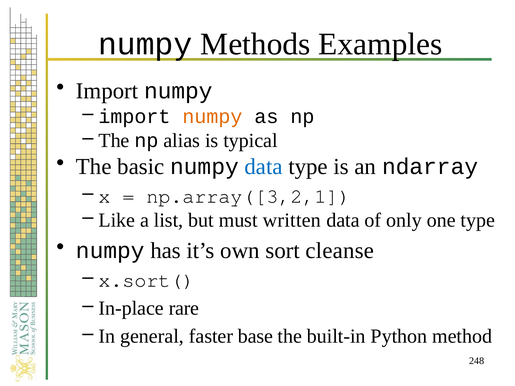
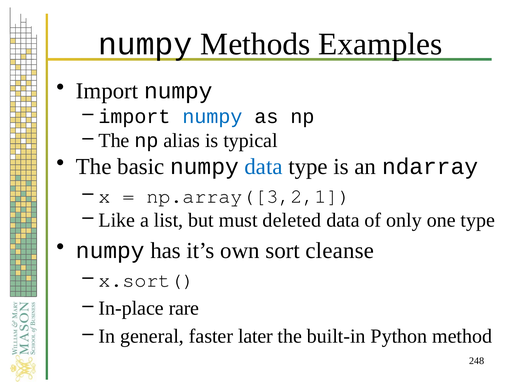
numpy at (212, 117) colour: orange -> blue
written: written -> deleted
base: base -> later
